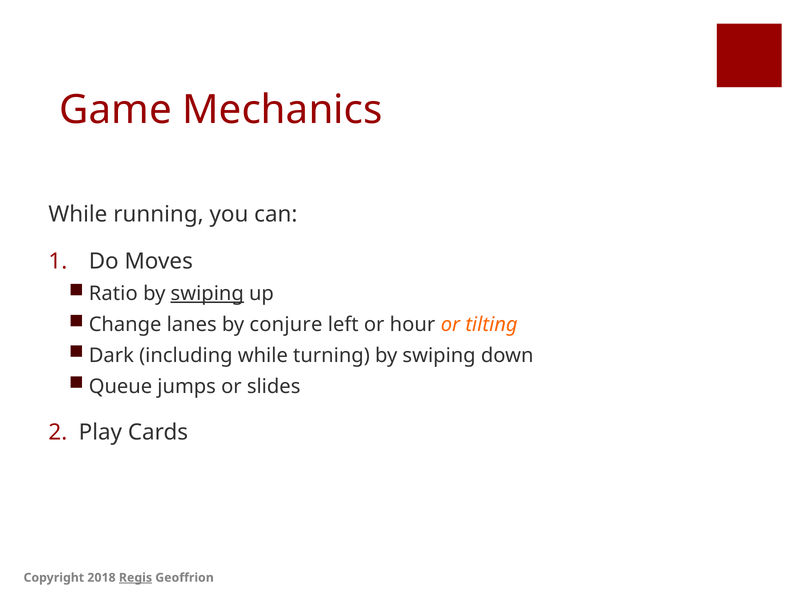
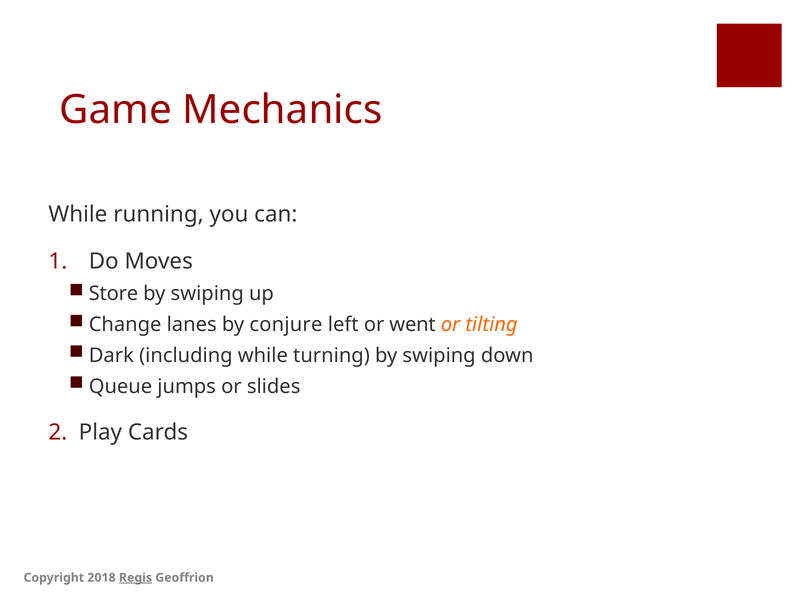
Ratio: Ratio -> Store
swiping at (207, 293) underline: present -> none
hour: hour -> went
